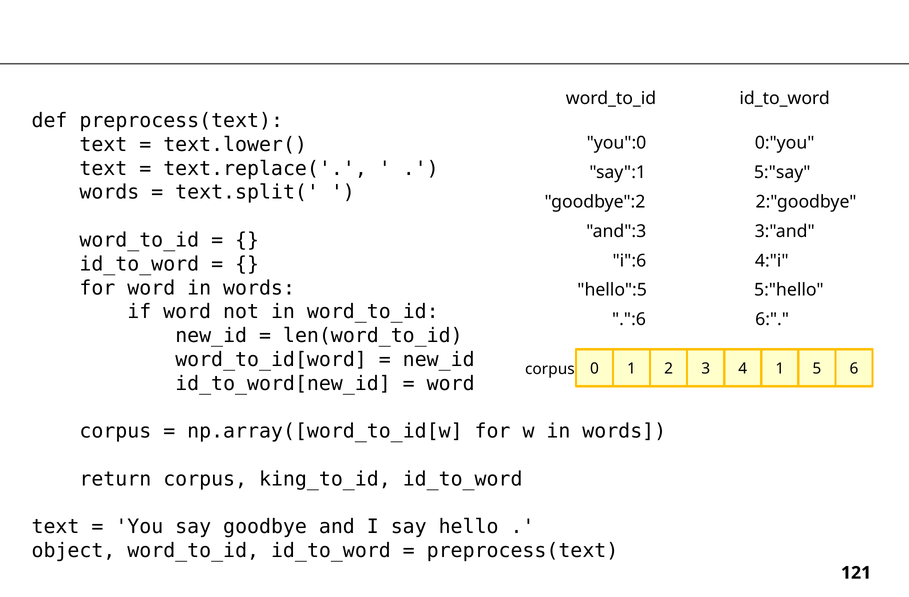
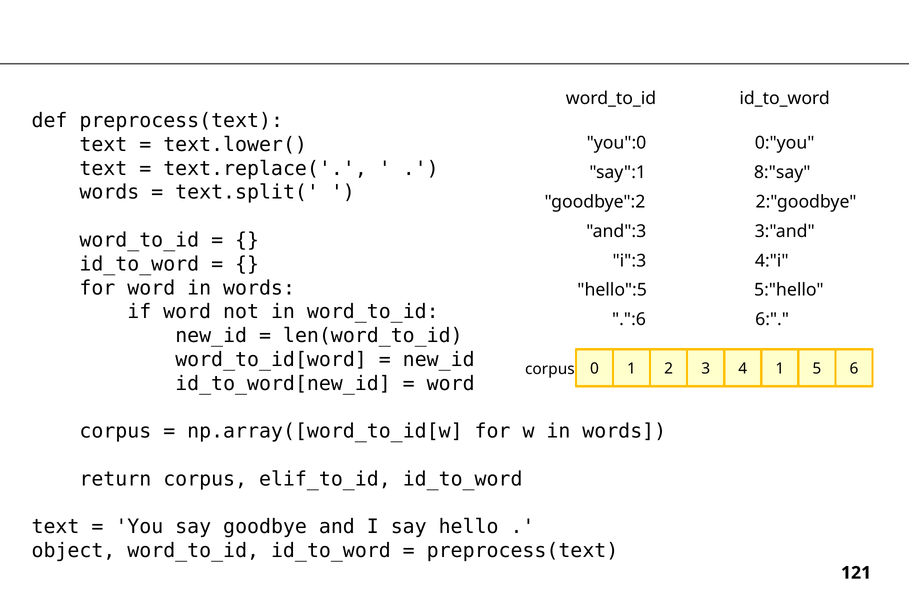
5:"say: 5:"say -> 8:"say
i":6: i":6 -> i":3
king_to_id: king_to_id -> elif_to_id
